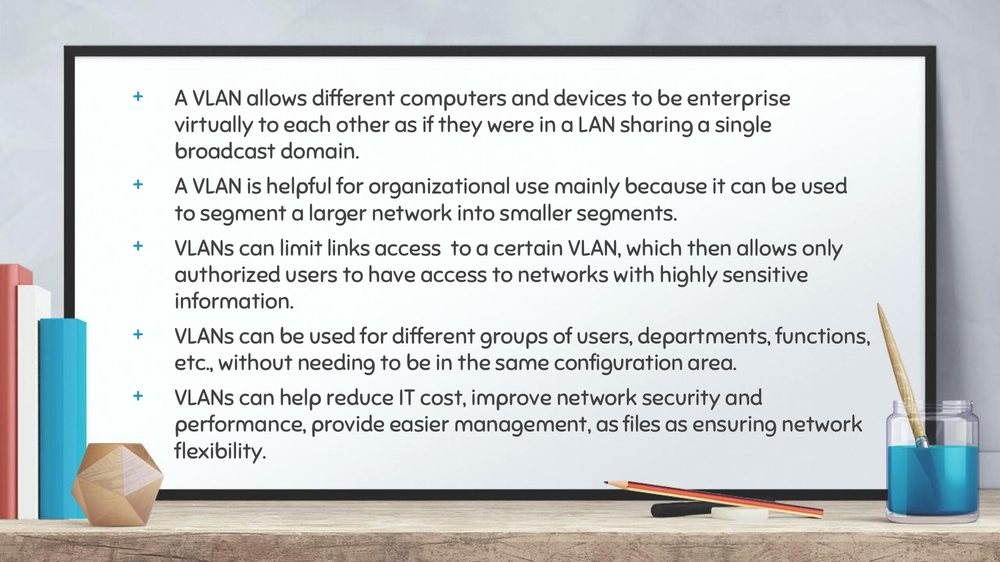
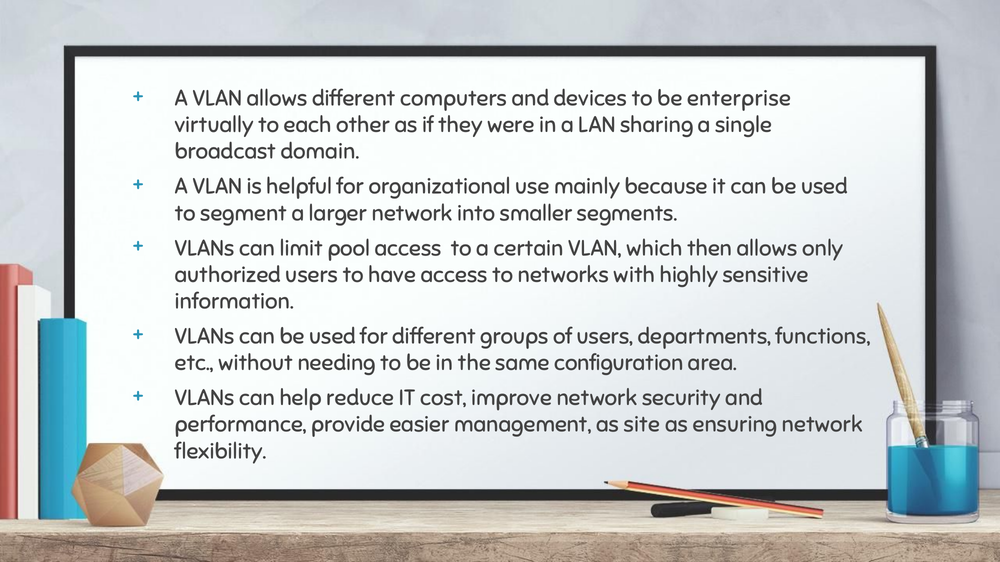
links: links -> pool
files: files -> site
